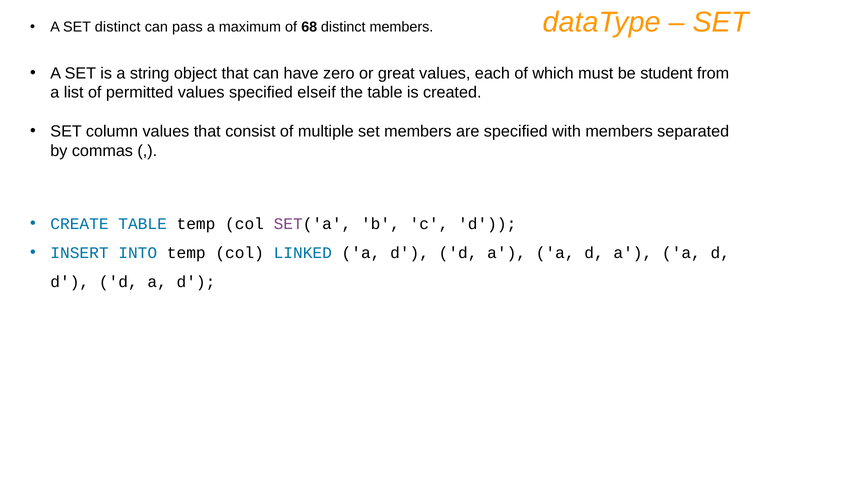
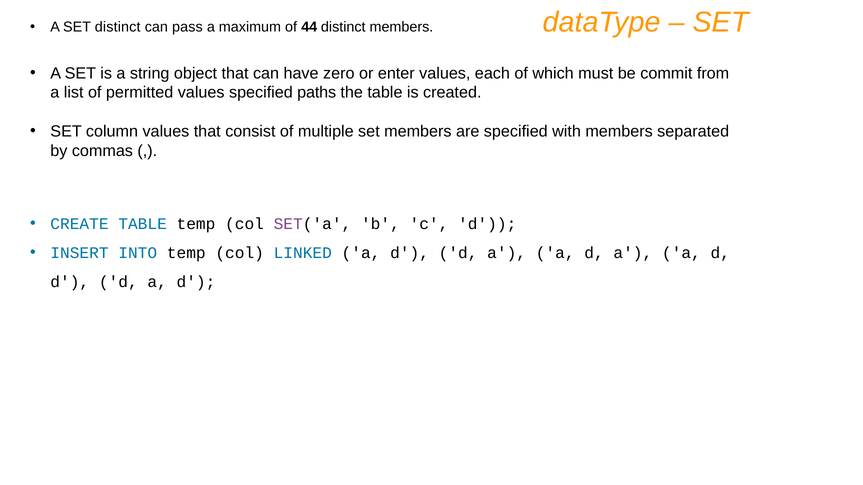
68: 68 -> 44
great: great -> enter
student: student -> commit
elseif: elseif -> paths
